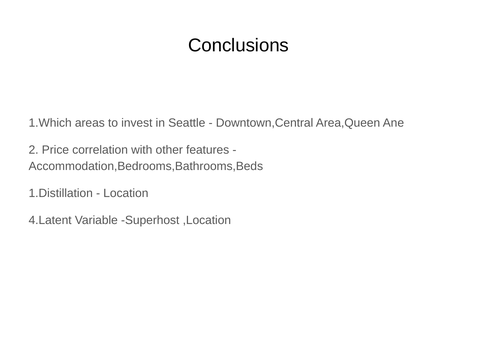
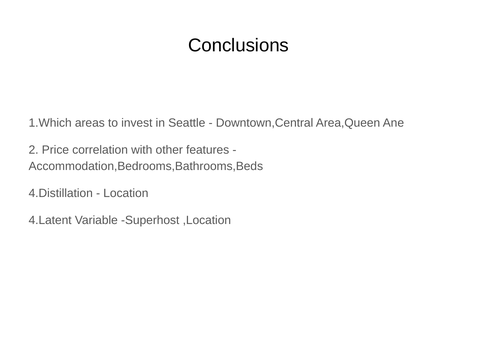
1.Distillation: 1.Distillation -> 4.Distillation
